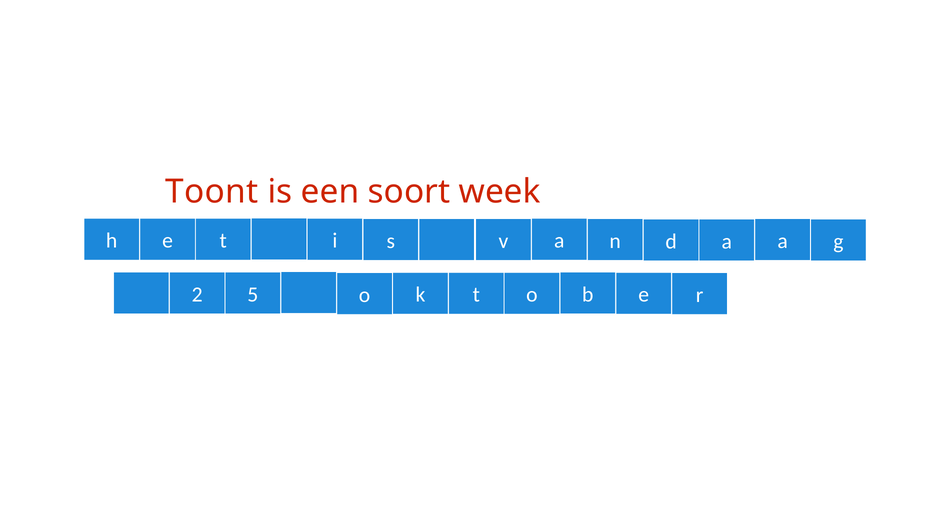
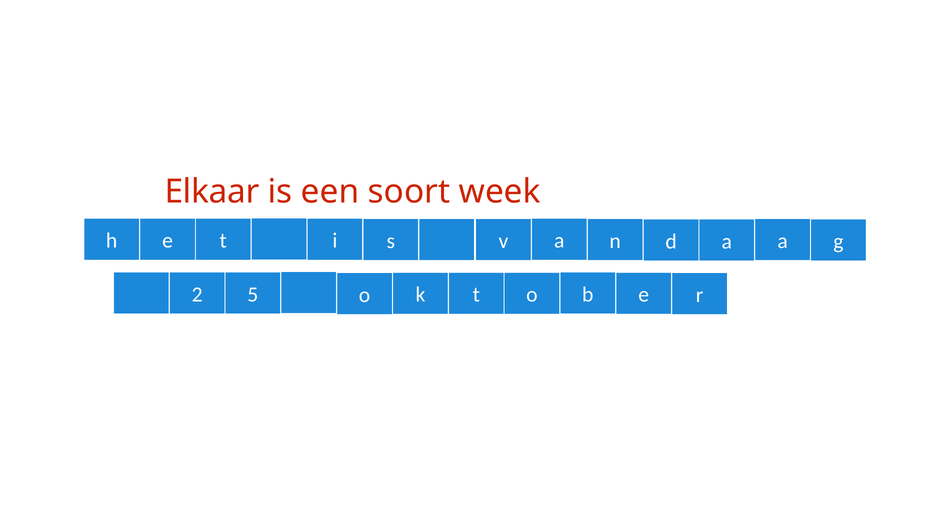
Toont: Toont -> Elkaar
